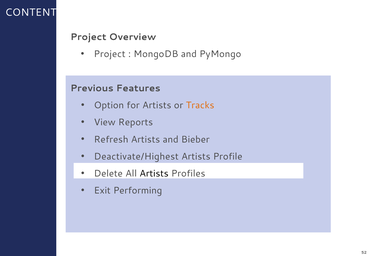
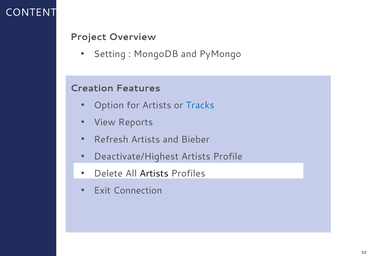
Project at (110, 54): Project -> Setting
Previous: Previous -> Creation
Tracks colour: orange -> blue
Performing: Performing -> Connection
